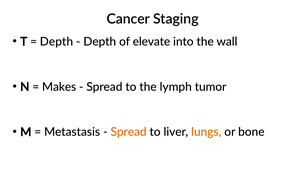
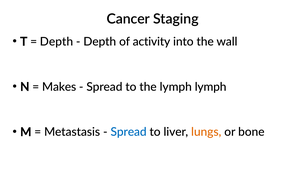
elevate: elevate -> activity
lymph tumor: tumor -> lymph
Spread at (129, 132) colour: orange -> blue
